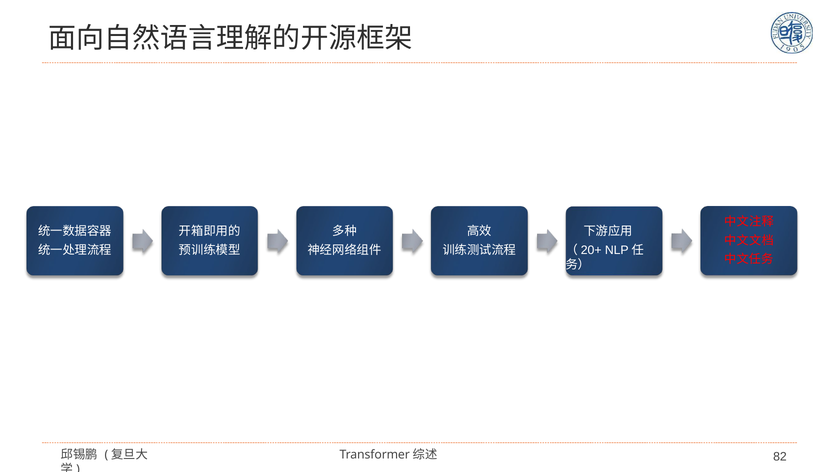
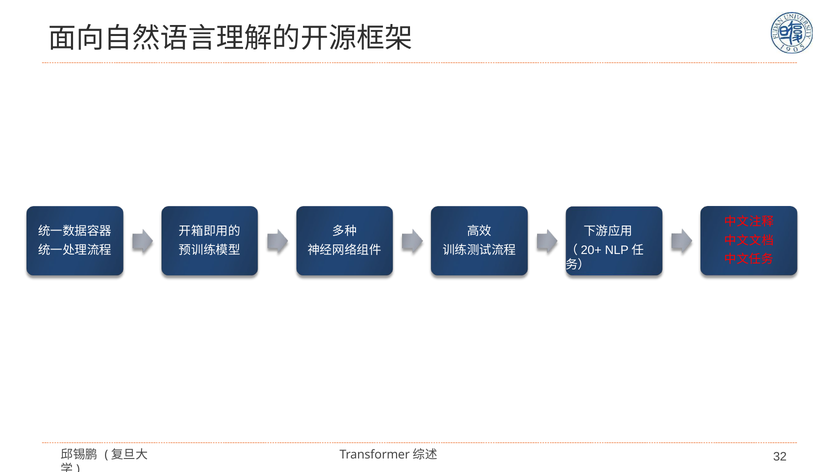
82: 82 -> 32
